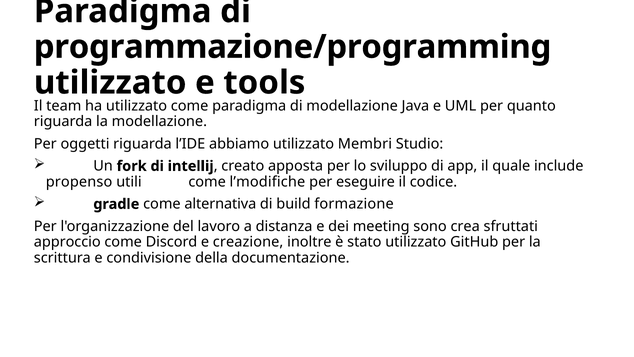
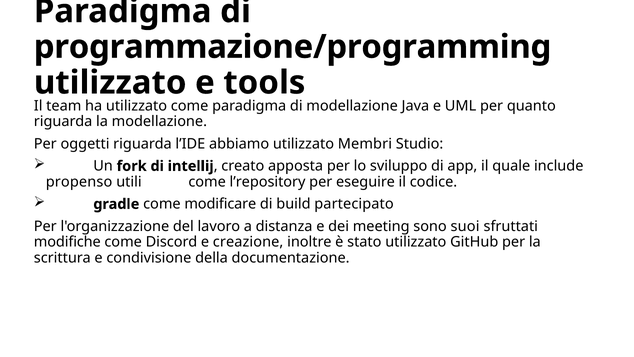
l’modifiche: l’modifiche -> l’repository
alternativa: alternativa -> modificare
formazione: formazione -> partecipato
crea: crea -> suoi
approccio: approccio -> modifiche
